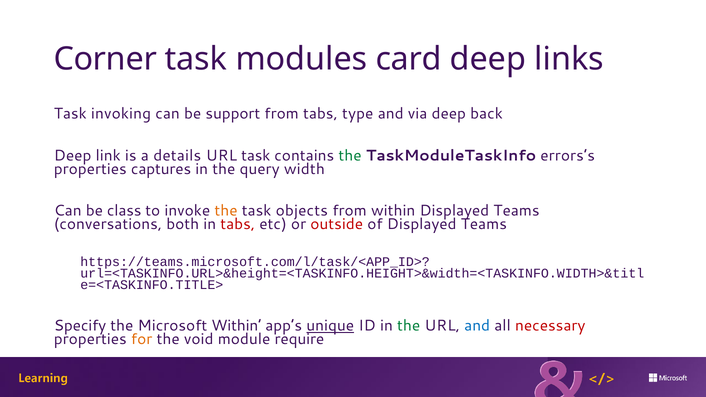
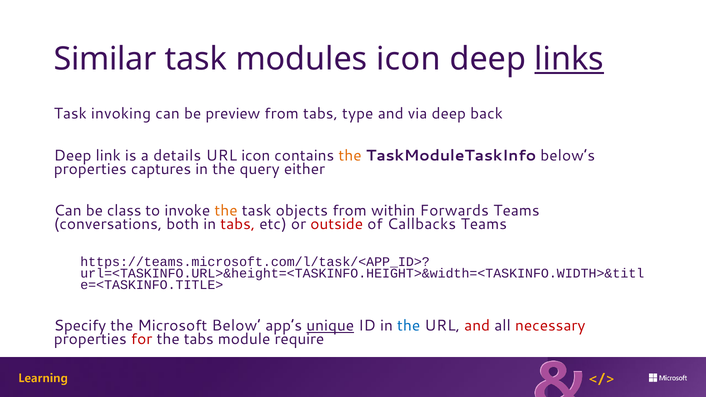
Corner: Corner -> Similar
modules card: card -> icon
links underline: none -> present
support: support -> preview
URL task: task -> icon
the at (350, 156) colour: green -> orange
errors’s: errors’s -> below’s
width: width -> either
within Displayed: Displayed -> Forwards
of Displayed: Displayed -> Callbacks
Microsoft Within: Within -> Below
the at (409, 326) colour: green -> blue
and at (477, 326) colour: blue -> red
for colour: orange -> red
the void: void -> tabs
